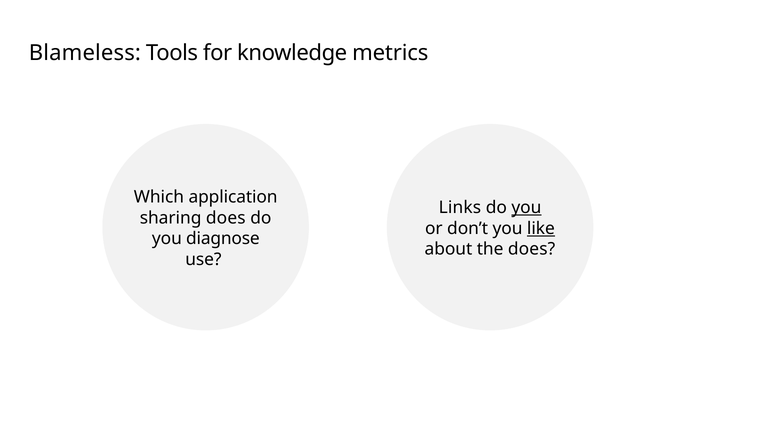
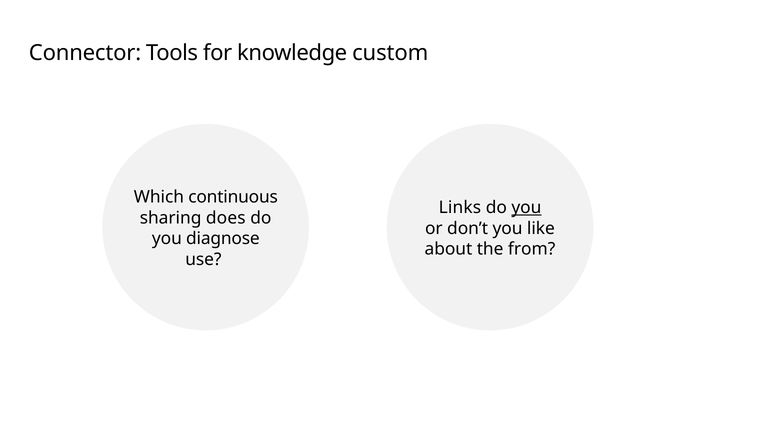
Blameless: Blameless -> Connector
metrics: metrics -> custom
application: application -> continuous
like underline: present -> none
the does: does -> from
